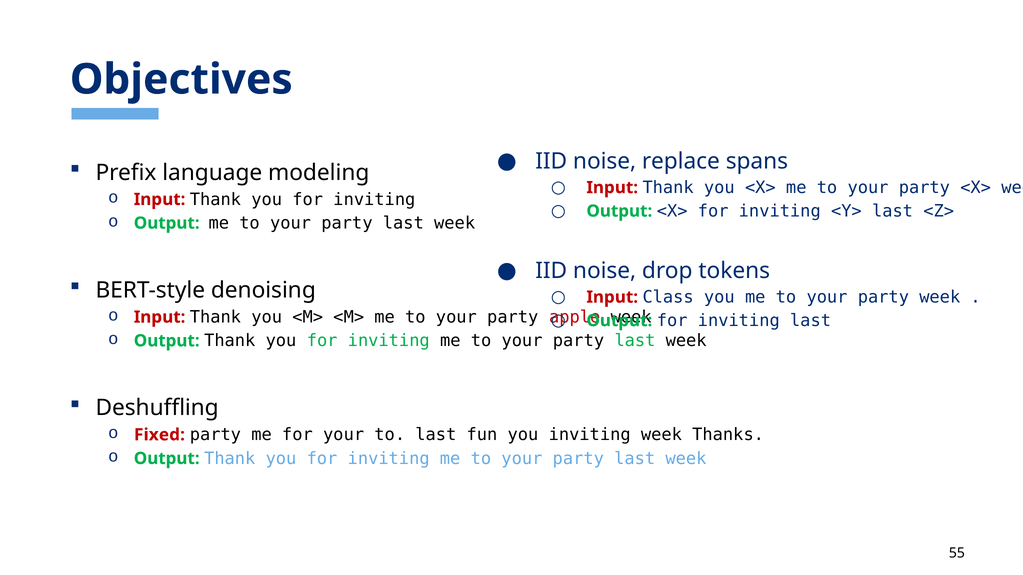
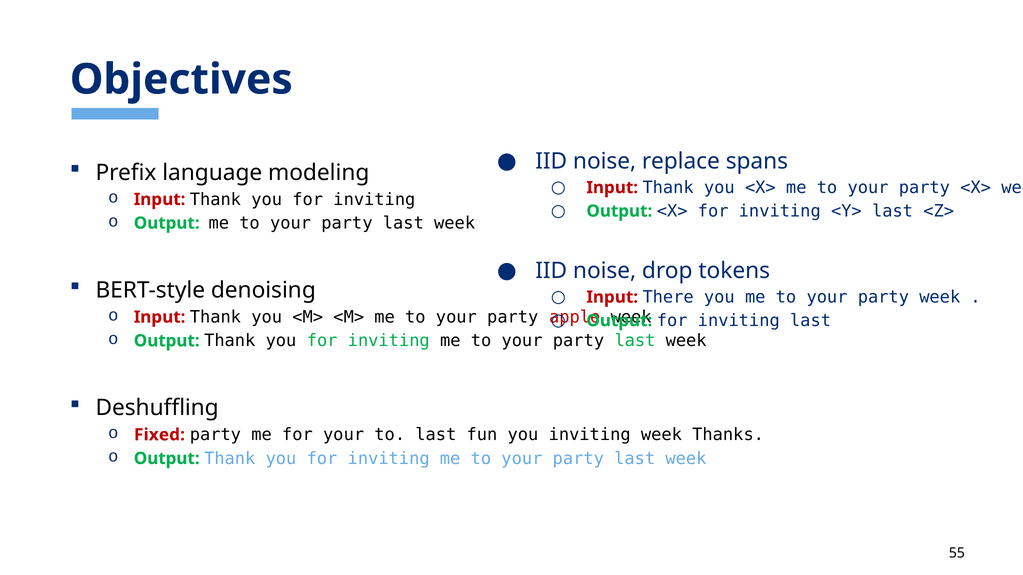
Class: Class -> There
